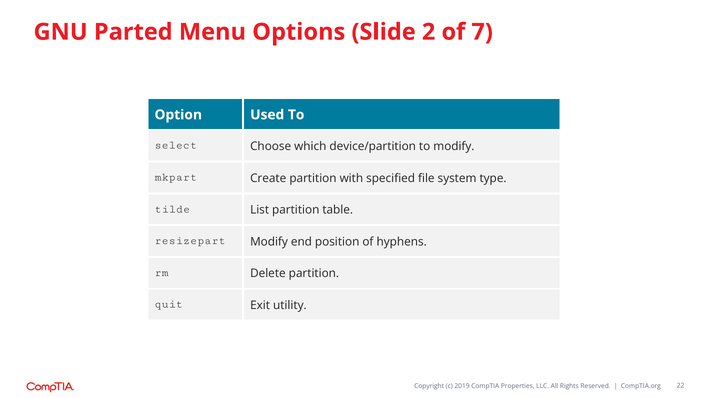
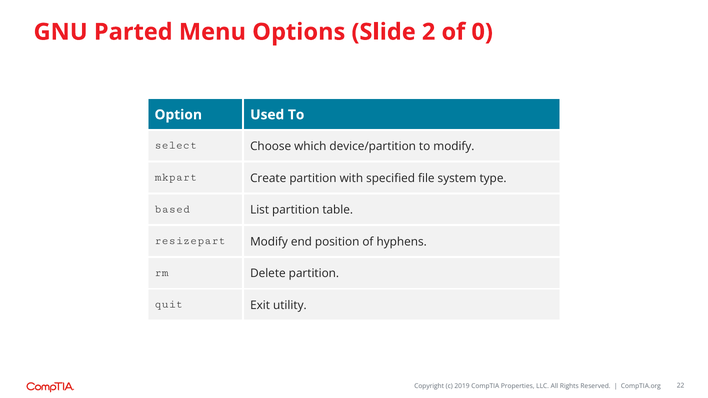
7: 7 -> 0
tilde: tilde -> based
